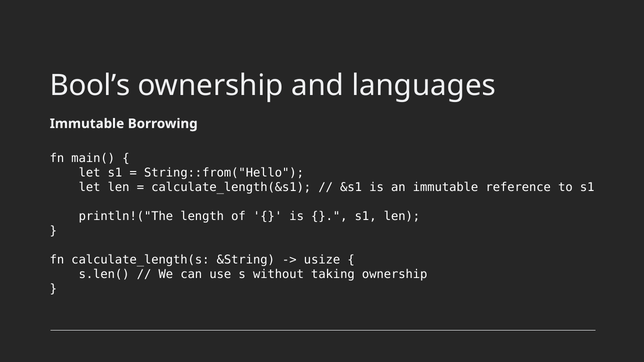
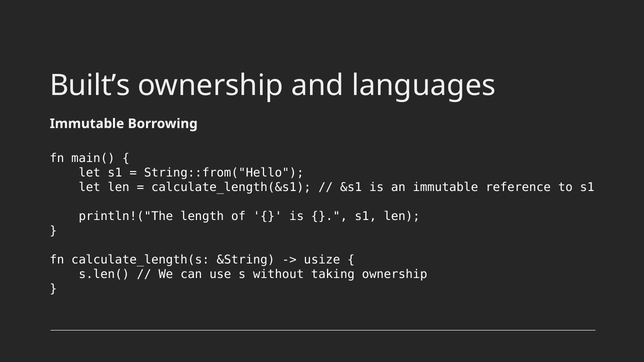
Bool’s: Bool’s -> Built’s
